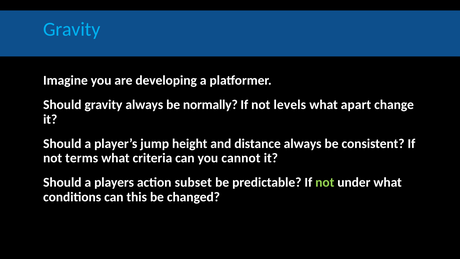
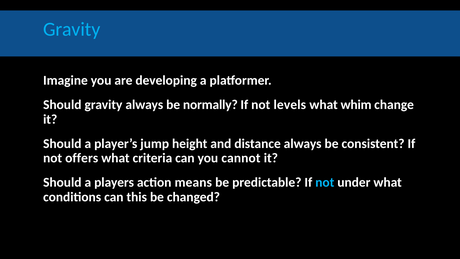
apart: apart -> whim
terms: terms -> offers
subset: subset -> means
not at (325, 182) colour: light green -> light blue
